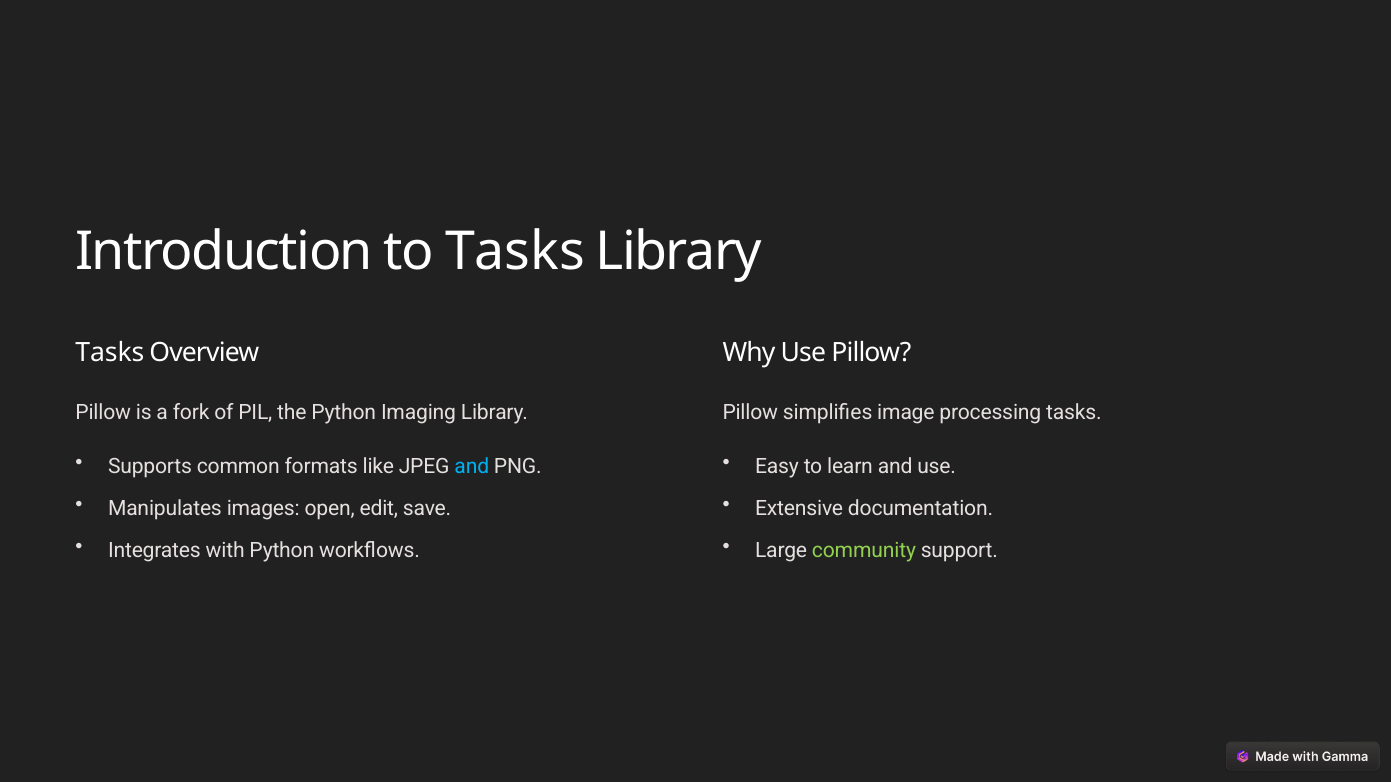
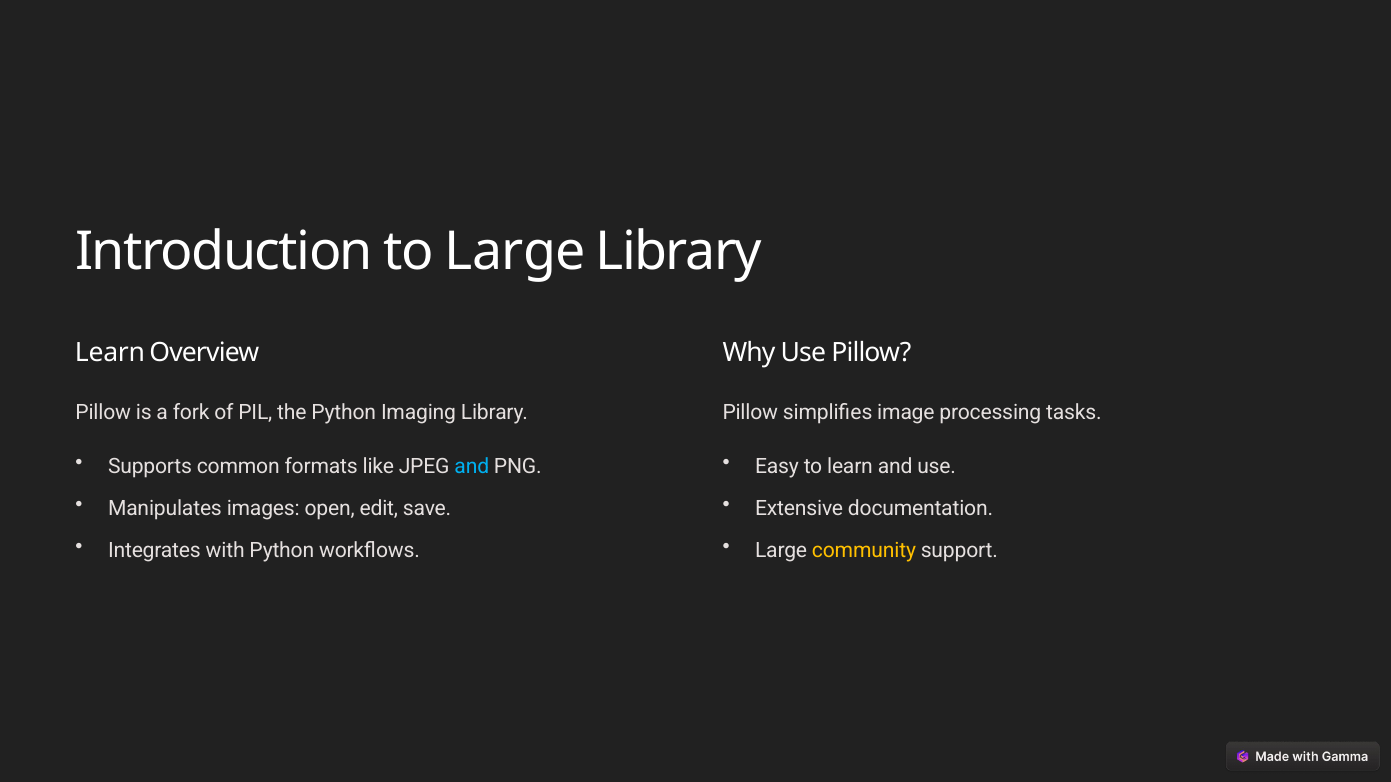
to Tasks: Tasks -> Large
Tasks at (110, 353): Tasks -> Learn
community colour: light green -> yellow
